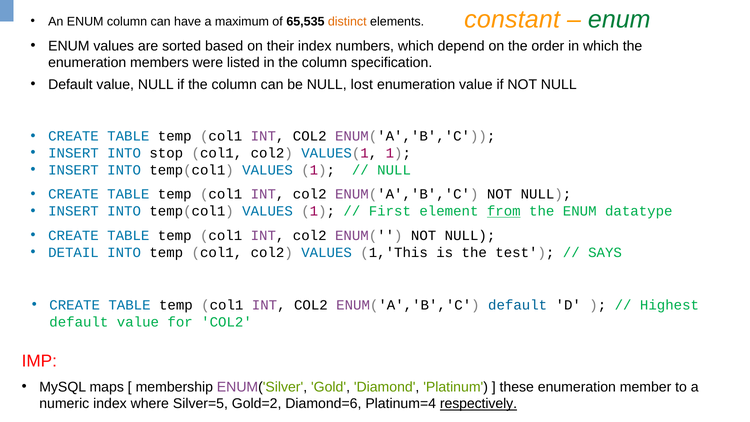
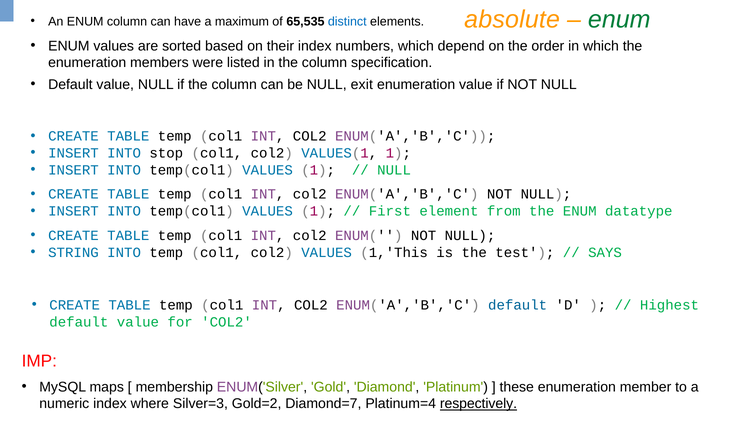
constant: constant -> absolute
distinct colour: orange -> blue
lost: lost -> exit
from underline: present -> none
DETAIL: DETAIL -> STRING
Silver=5: Silver=5 -> Silver=3
Diamond=6: Diamond=6 -> Diamond=7
